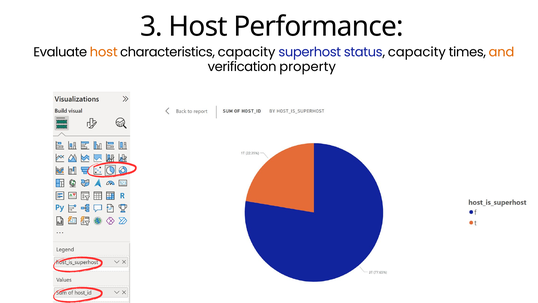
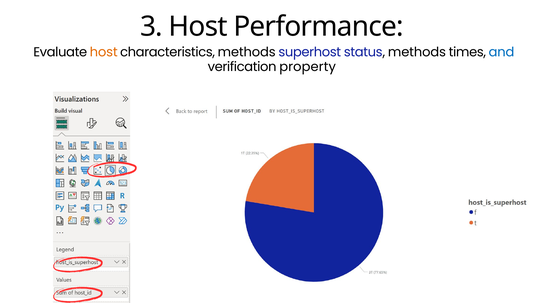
characteristics capacity: capacity -> methods
status capacity: capacity -> methods
and colour: orange -> blue
